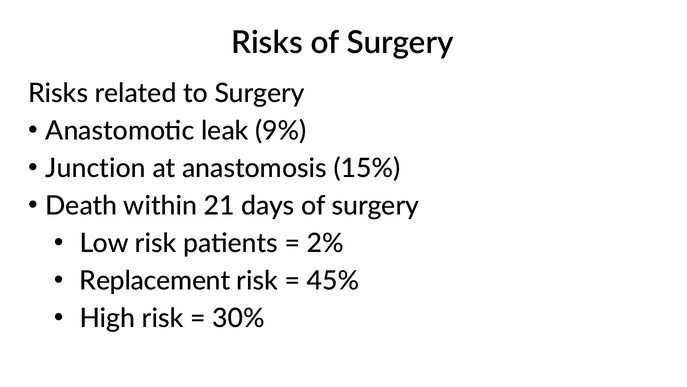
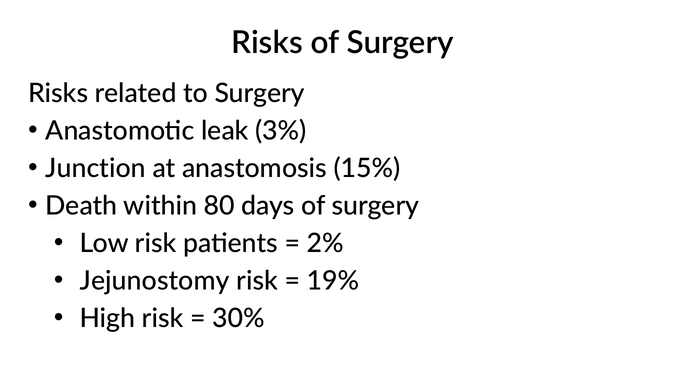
9%: 9% -> 3%
21: 21 -> 80
Replacement: Replacement -> Jejunostomy
45%: 45% -> 19%
